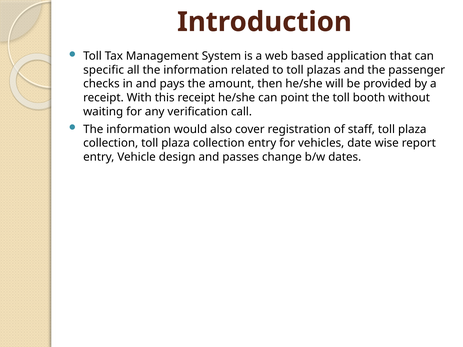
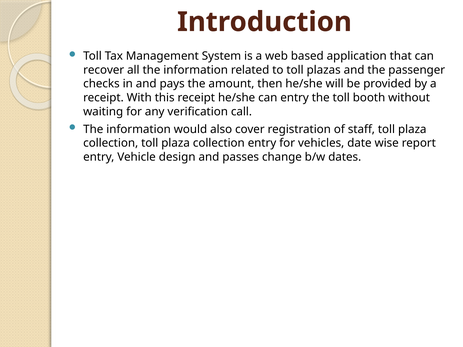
specific: specific -> recover
can point: point -> entry
